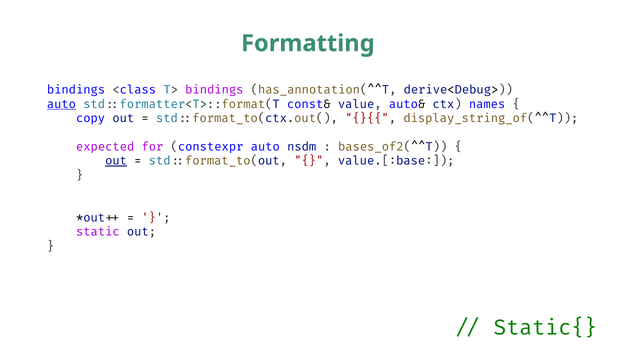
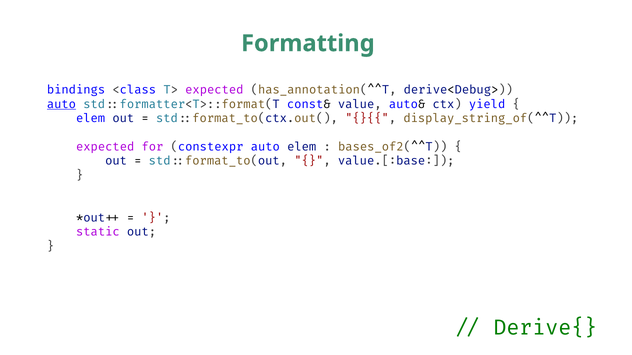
T> bindings: bindings -> expected
names: names -> yield
copy at (91, 118): copy -> elem
auto nsdm: nsdm -> elem
out at (116, 161) underline: present -> none
Static{: Static{ -> Derive{
